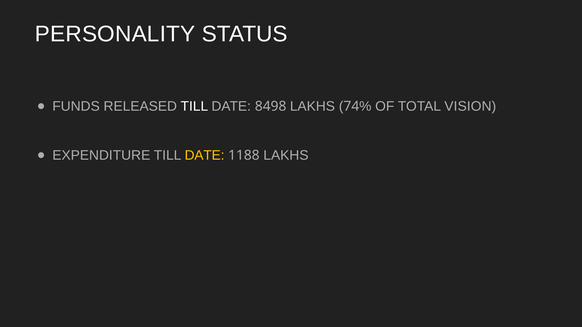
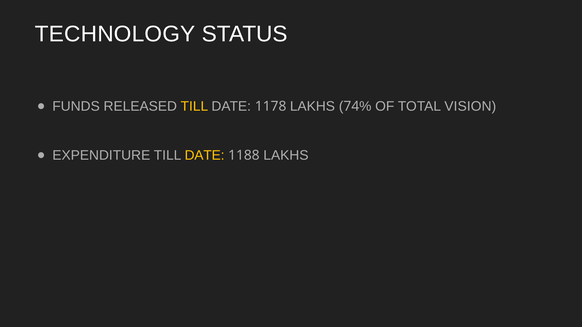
PERSONALITY: PERSONALITY -> TECHNOLOGY
TILL at (194, 106) colour: white -> yellow
8498: 8498 -> 1178
